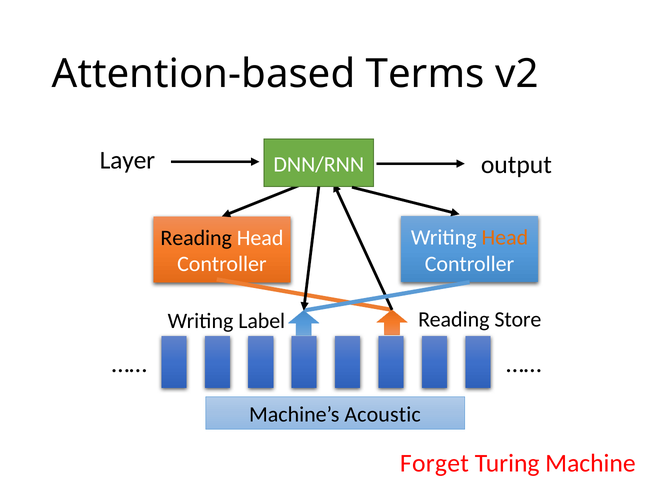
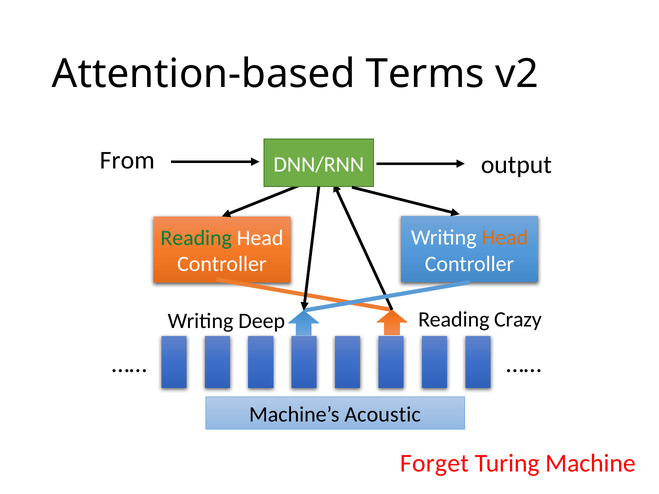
Layer: Layer -> From
Reading at (196, 238) colour: black -> green
Store: Store -> Crazy
Label: Label -> Deep
